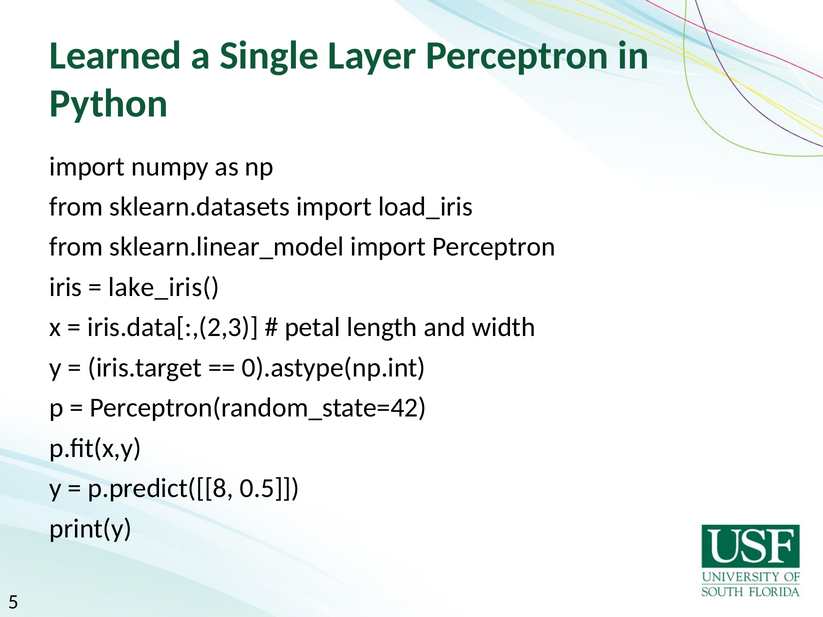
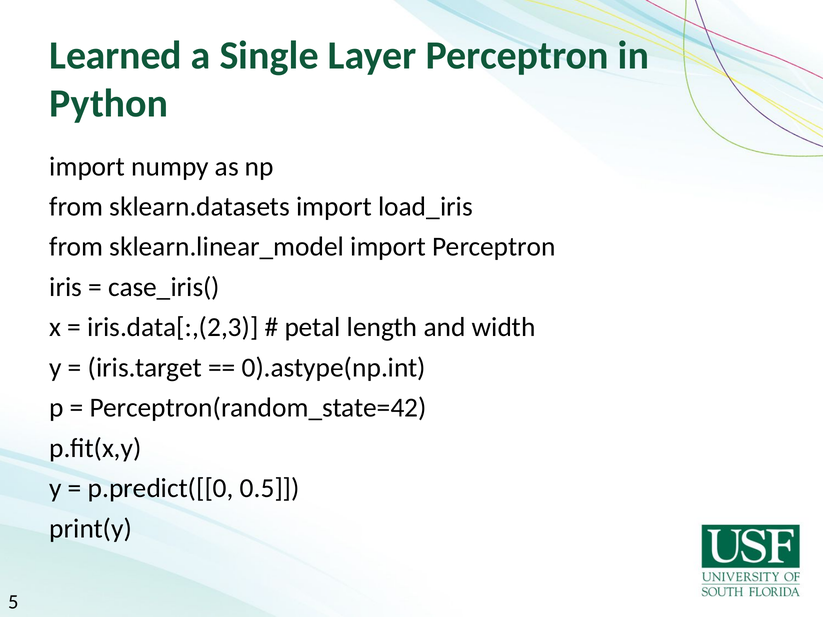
lake_iris(: lake_iris( -> case_iris(
p.predict([[8: p.predict([[8 -> p.predict([[0
